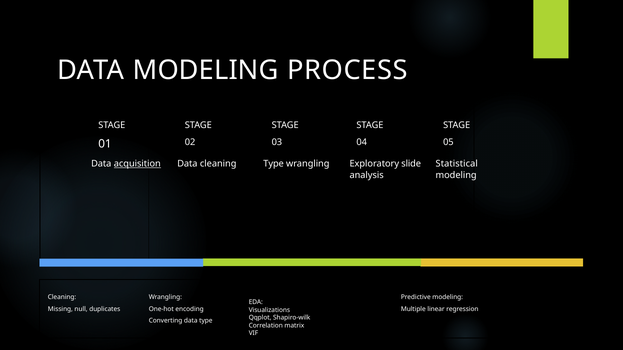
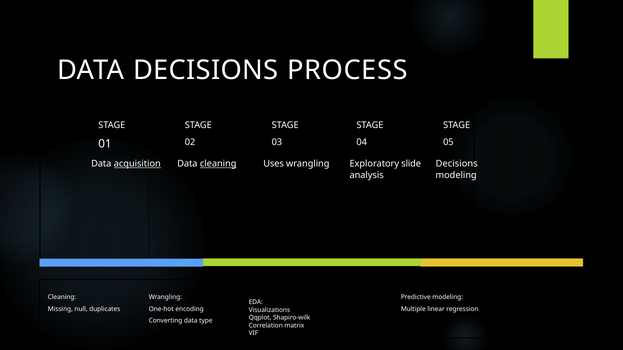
DATA MODELING: MODELING -> DECISIONS
cleaning at (218, 164) underline: none -> present
Type at (274, 164): Type -> Uses
Statistical at (457, 164): Statistical -> Decisions
